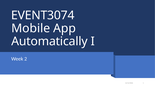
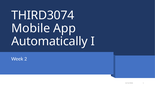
EVENT3074: EVENT3074 -> THIRD3074
